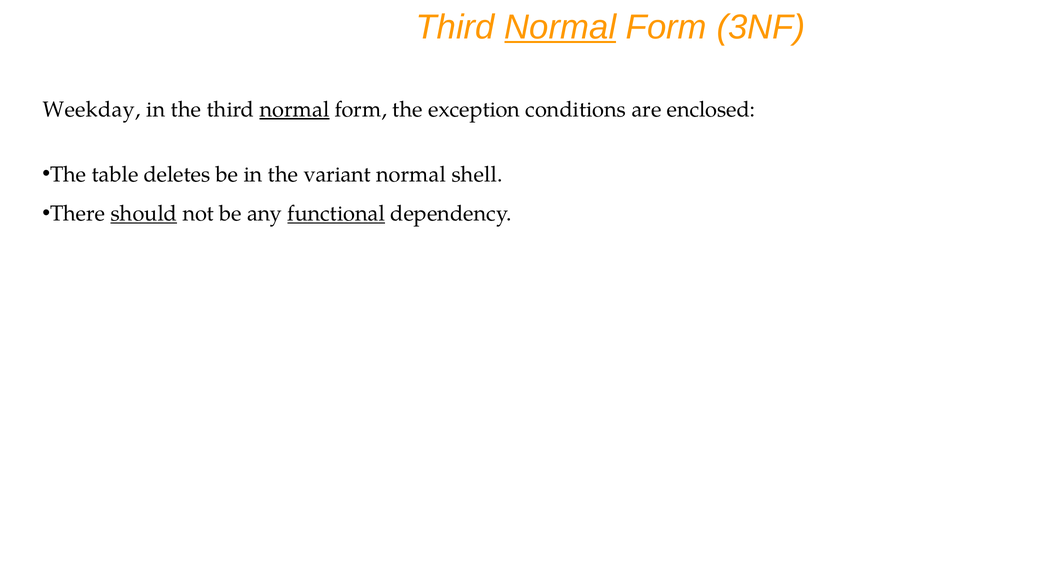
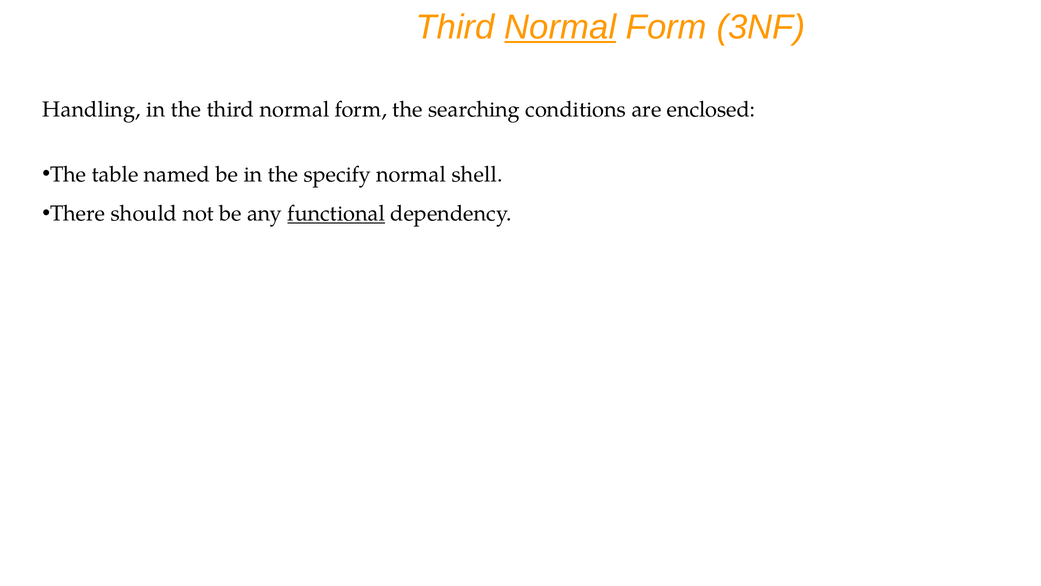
Weekday: Weekday -> Handling
normal at (294, 109) underline: present -> none
exception: exception -> searching
deletes: deletes -> named
variant: variant -> specify
should underline: present -> none
